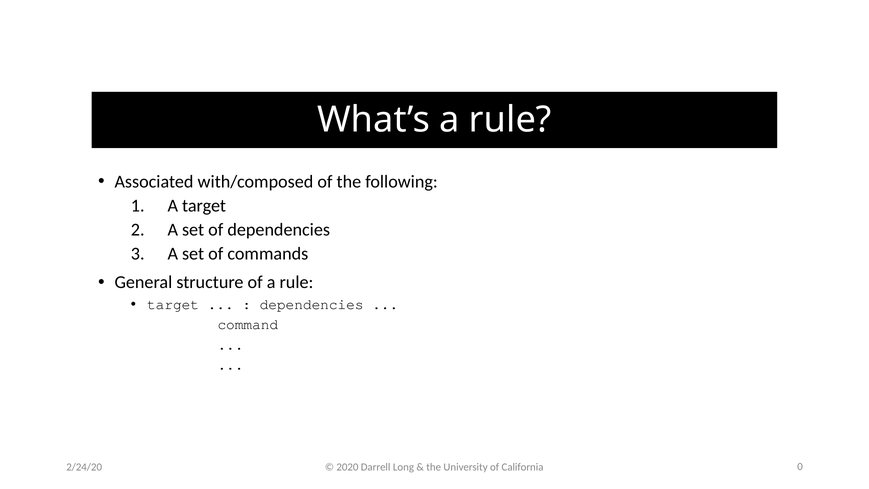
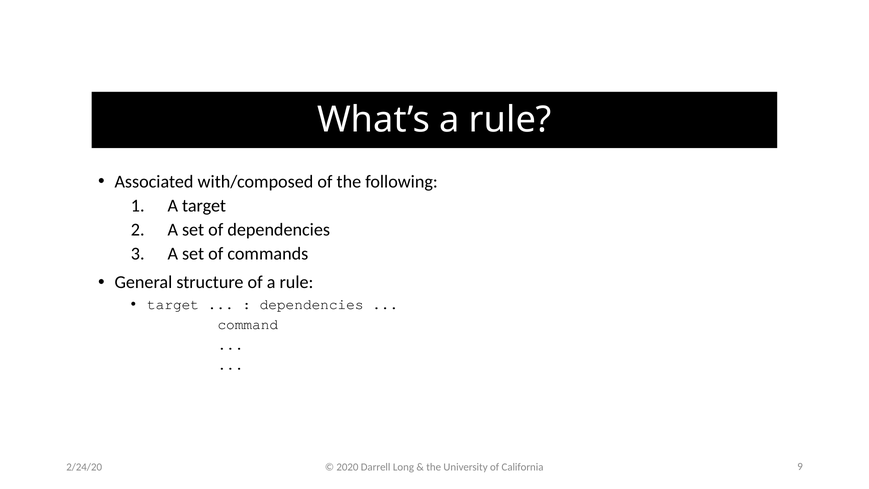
0: 0 -> 9
